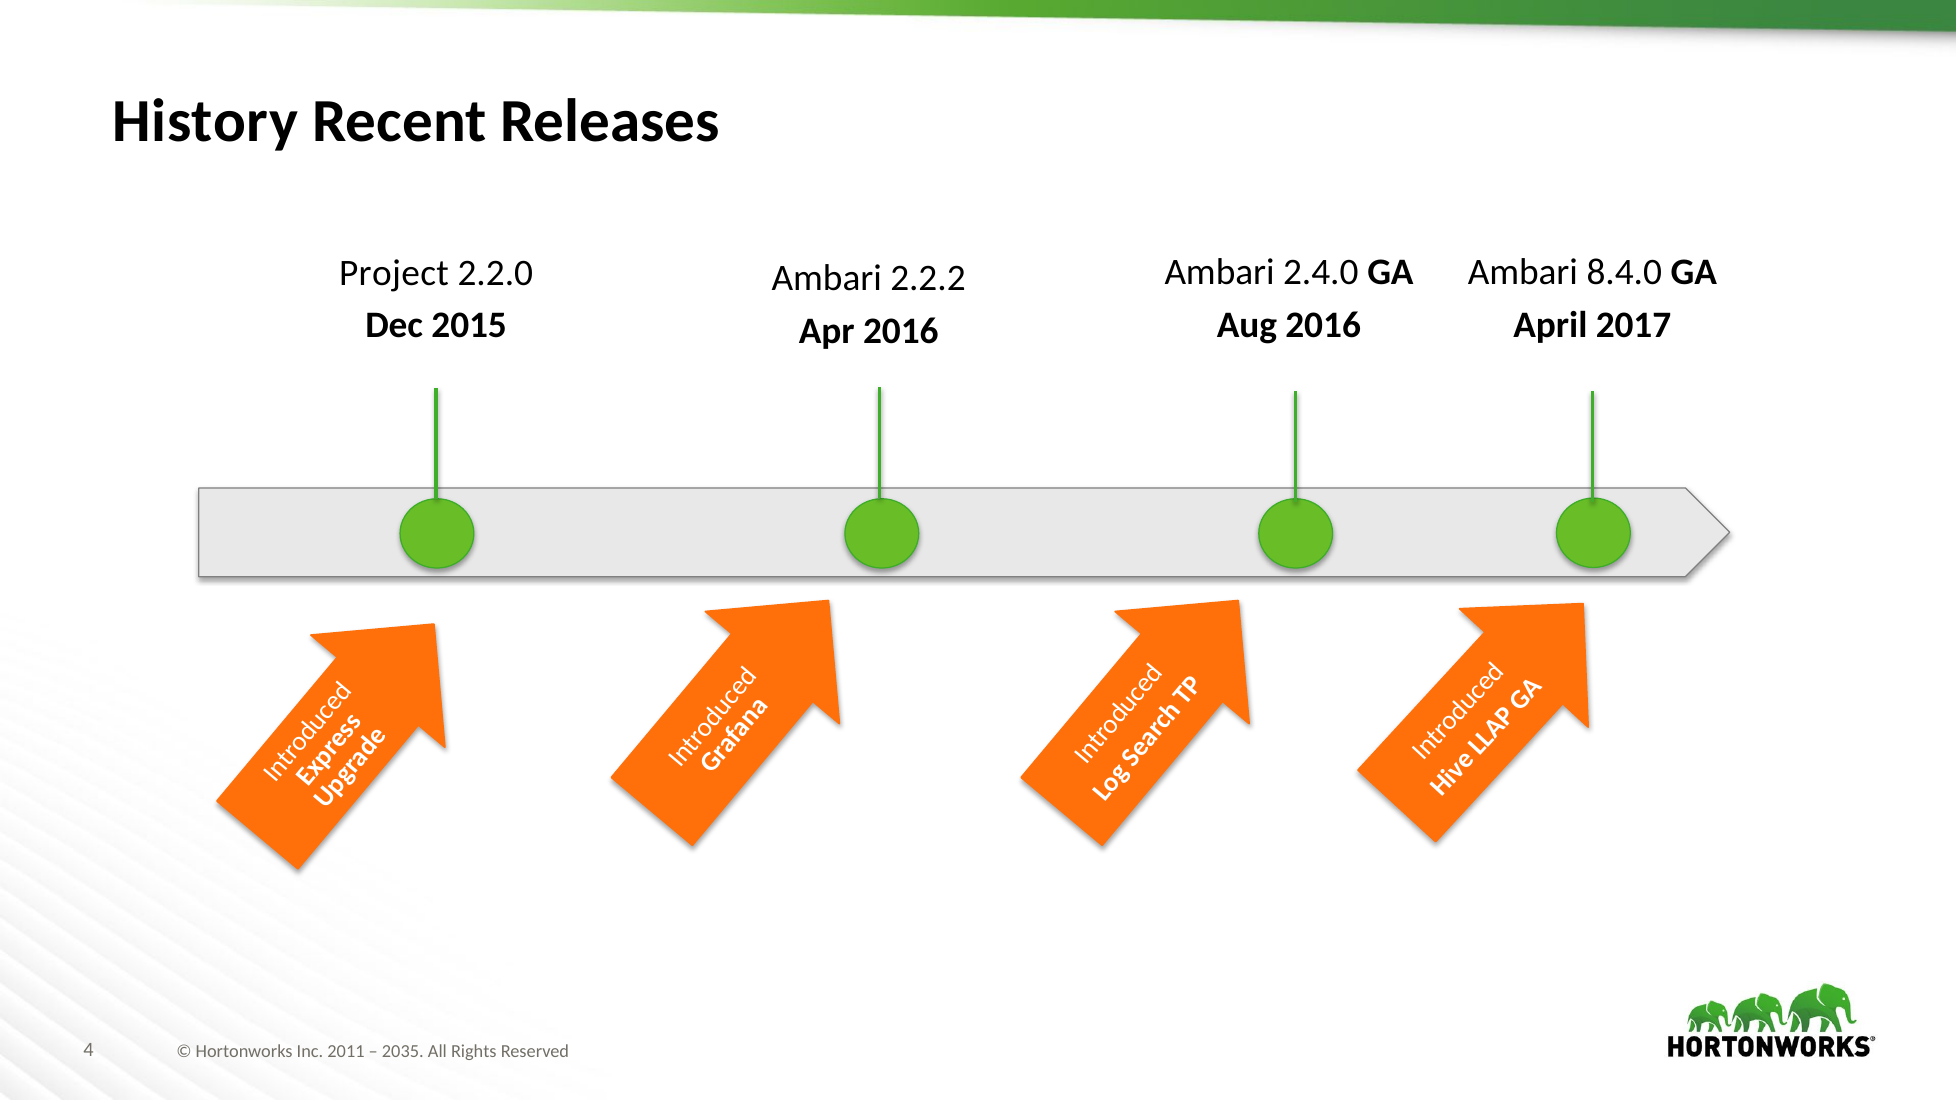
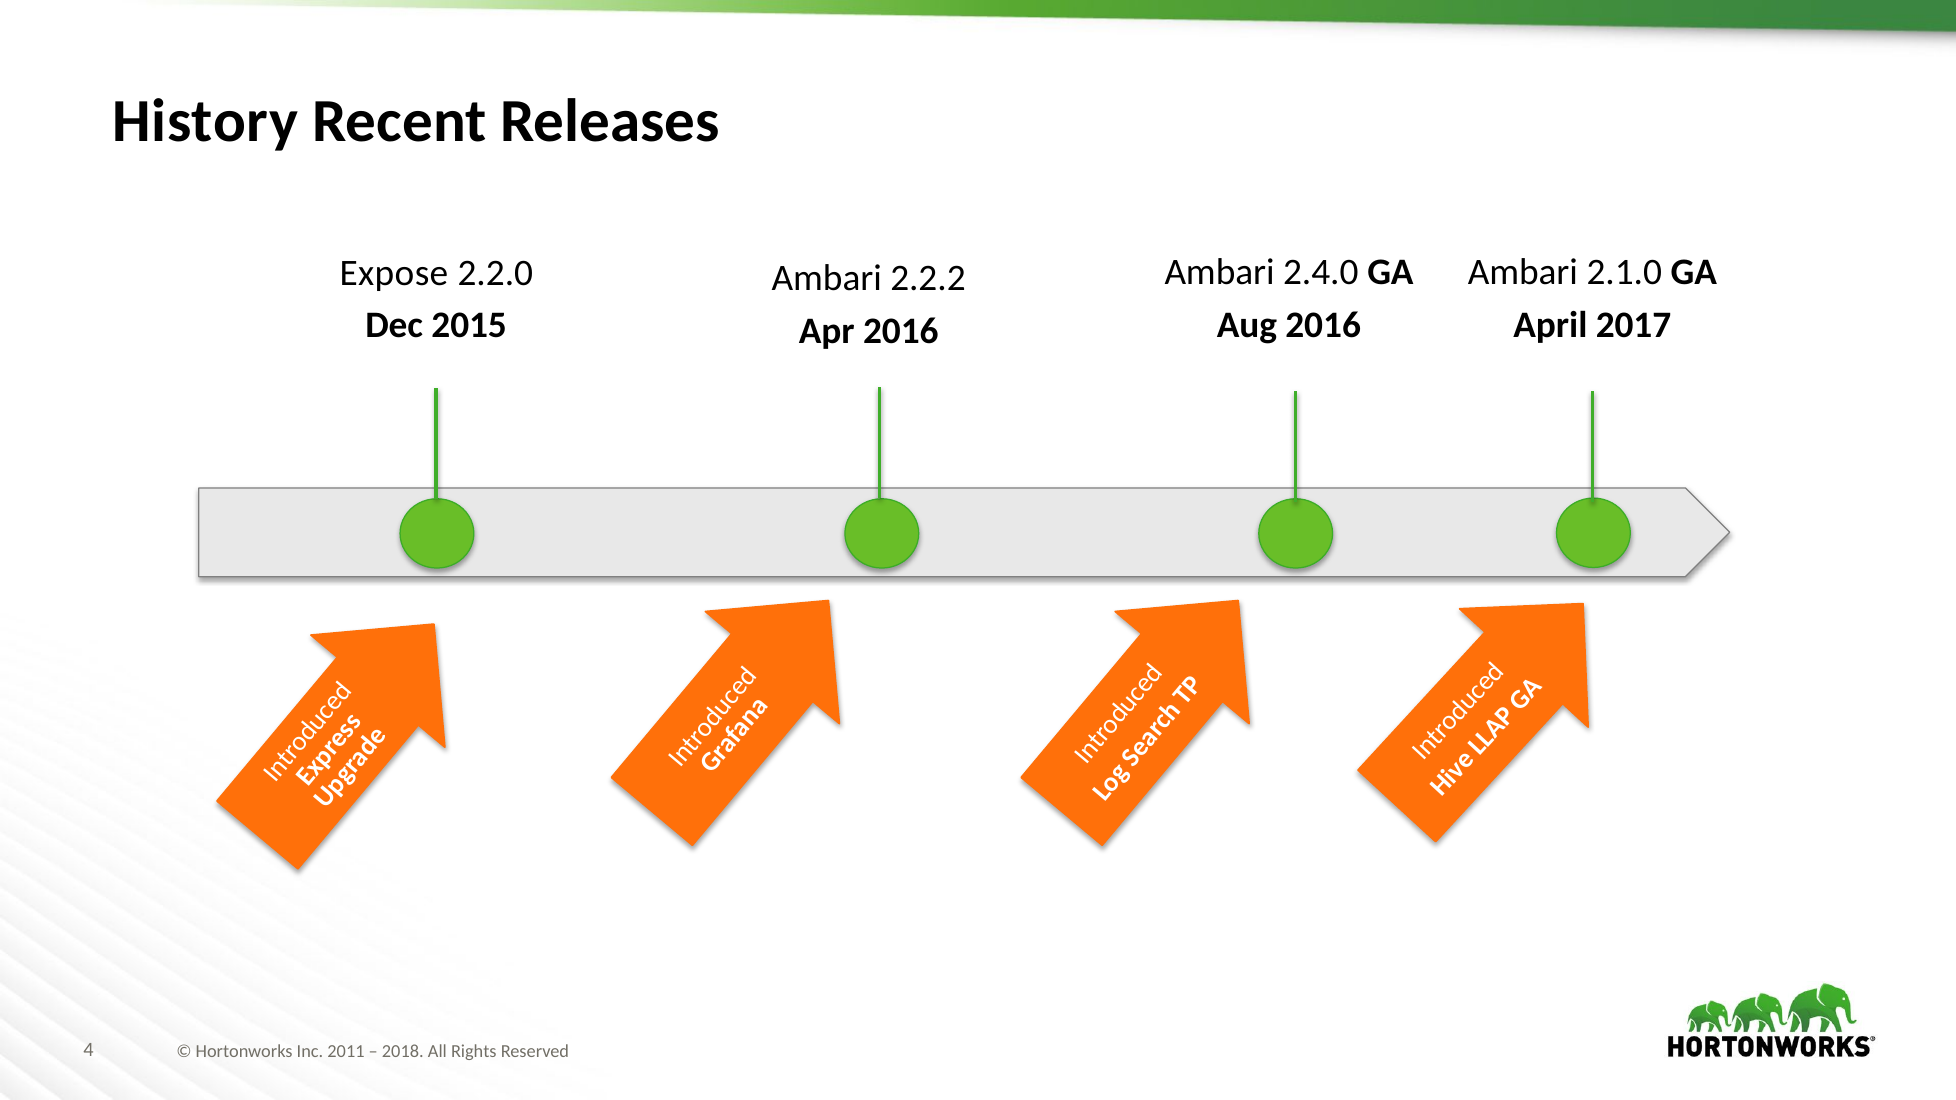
8.4.0: 8.4.0 -> 2.1.0
Project: Project -> Expose
2035: 2035 -> 2018
